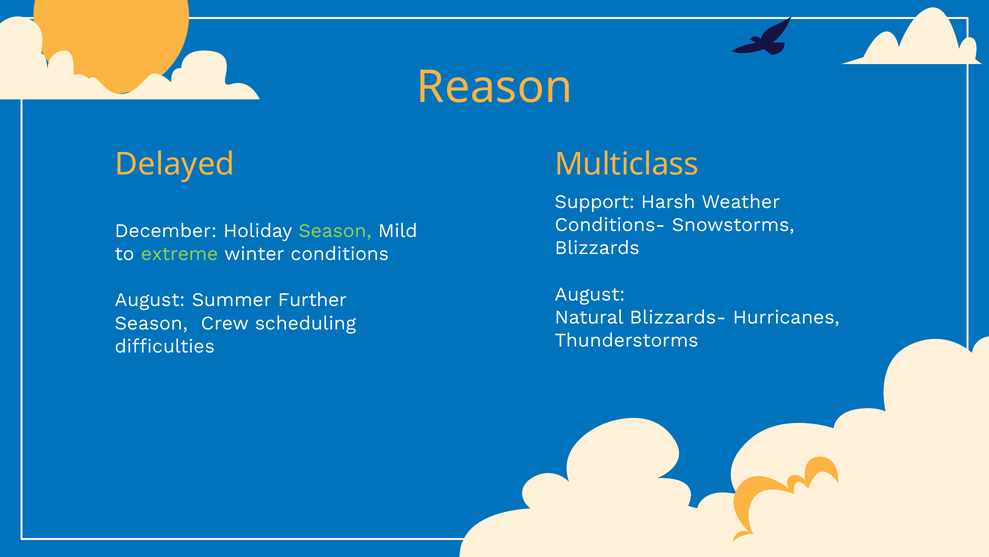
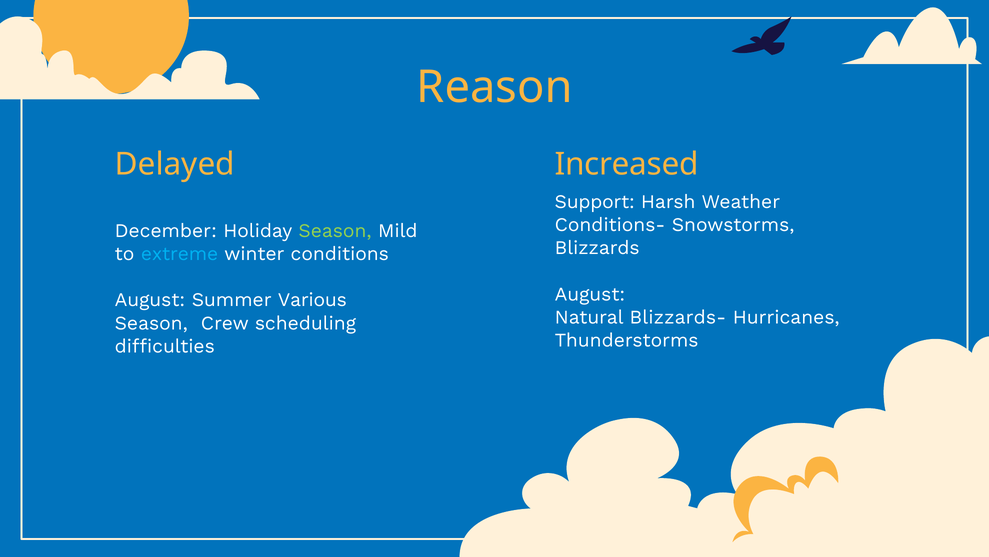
Multiclass: Multiclass -> Increased
extreme colour: light green -> light blue
Further: Further -> Various
